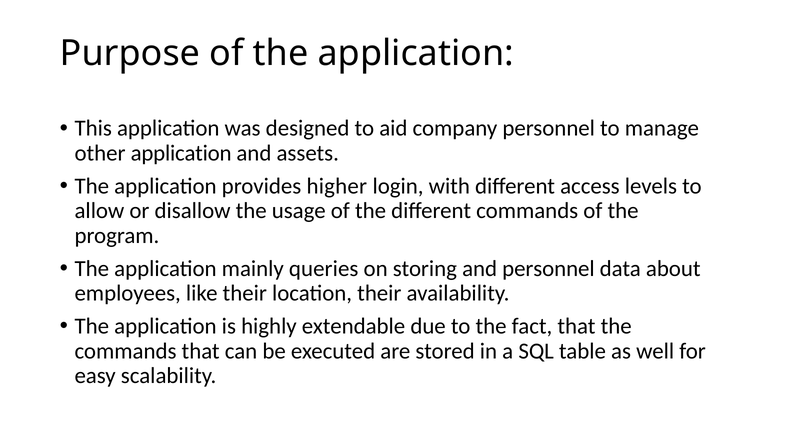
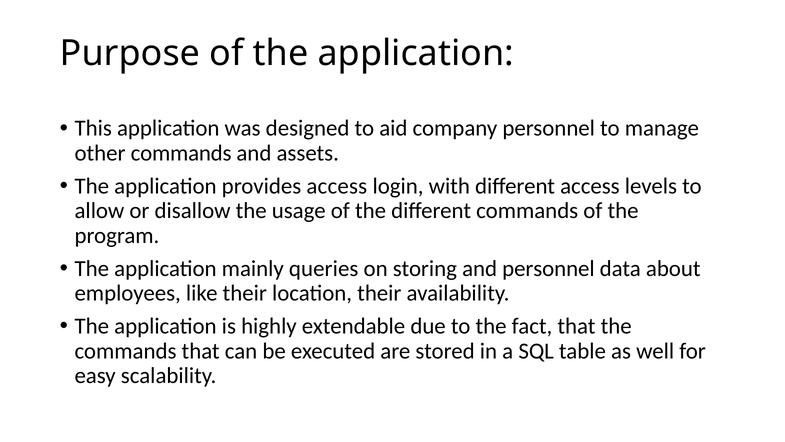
other application: application -> commands
provides higher: higher -> access
